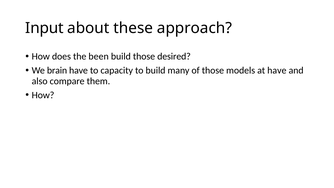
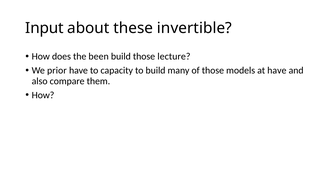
approach: approach -> invertible
desired: desired -> lecture
brain: brain -> prior
